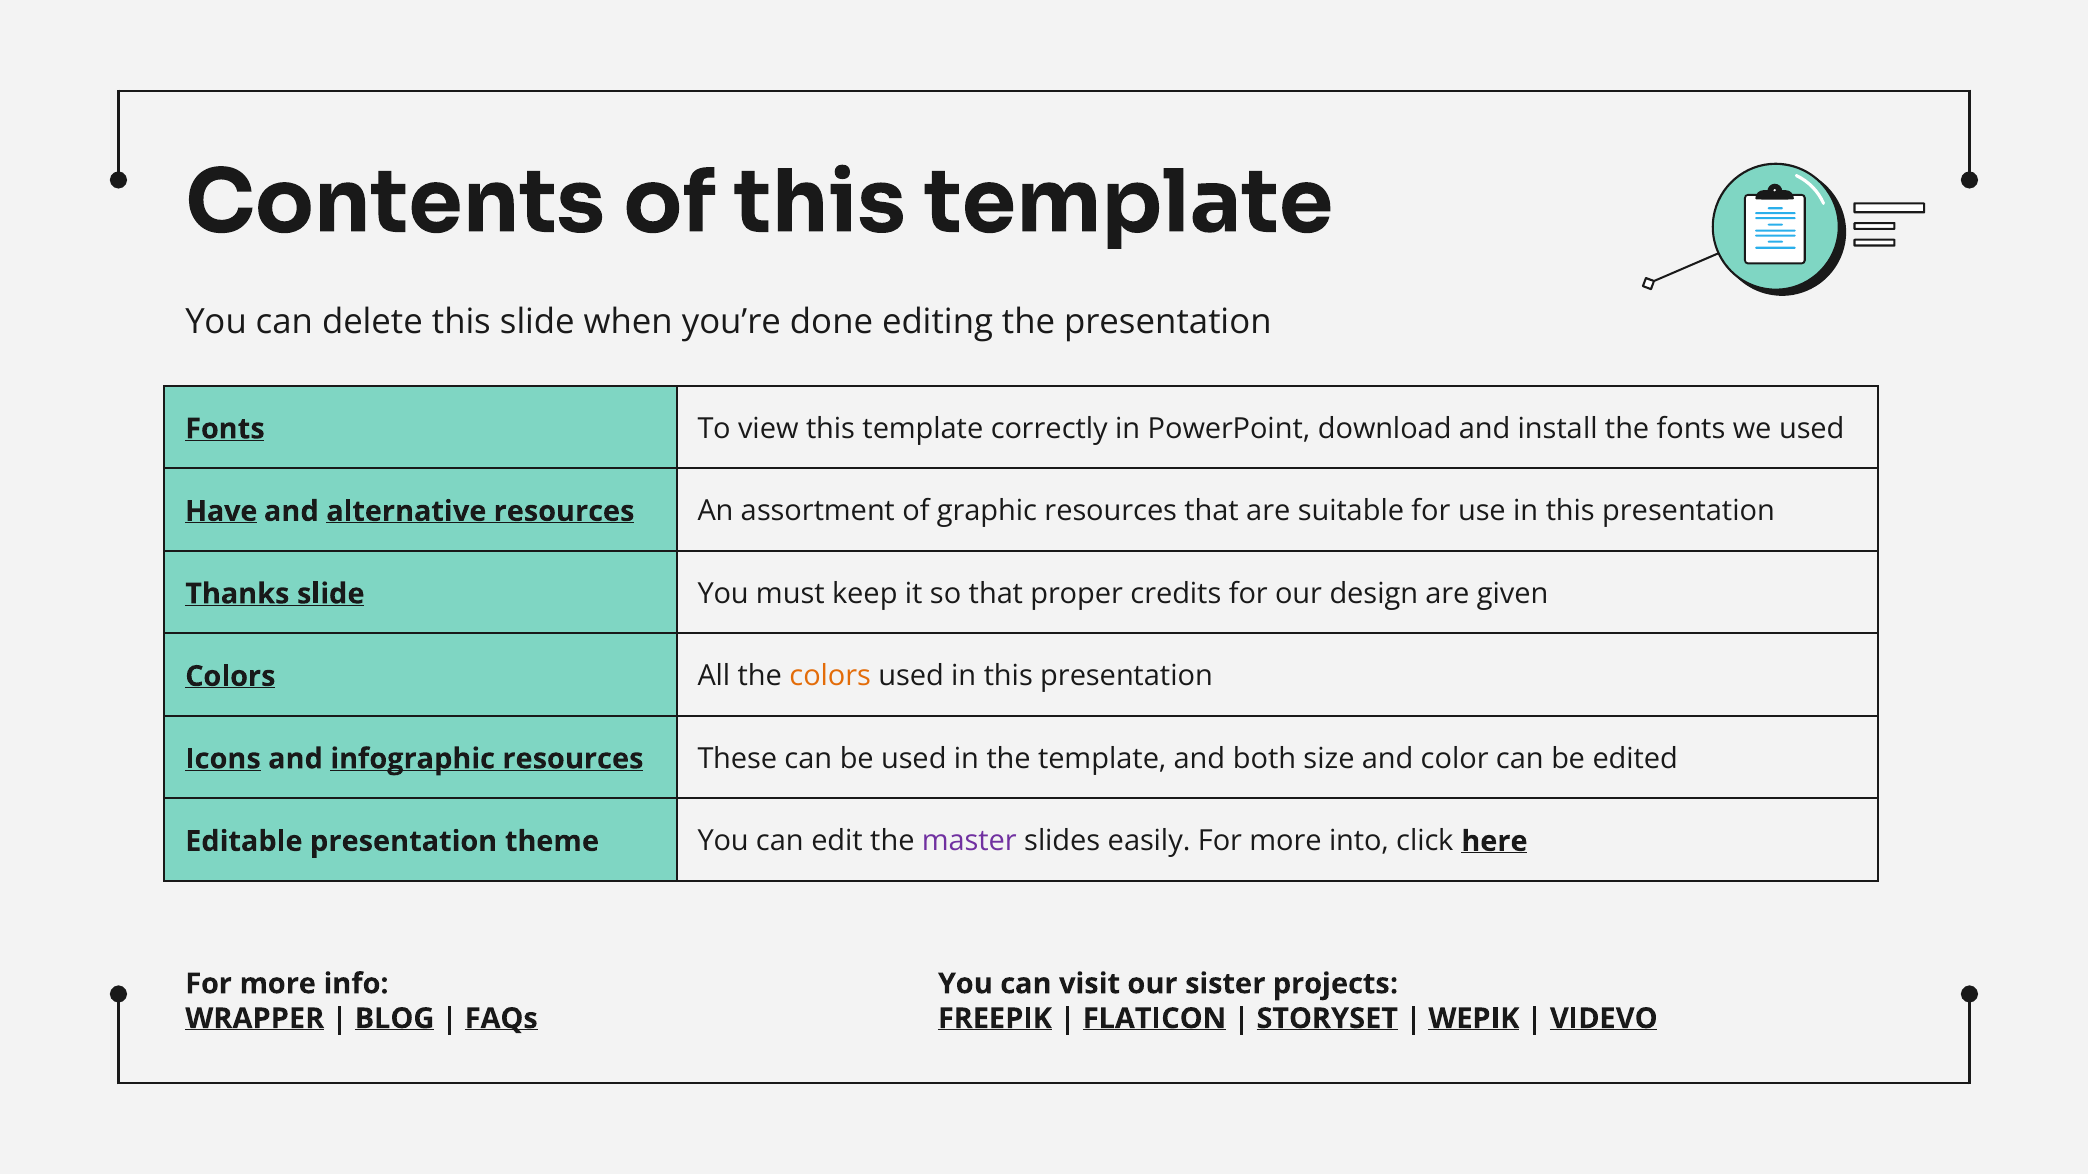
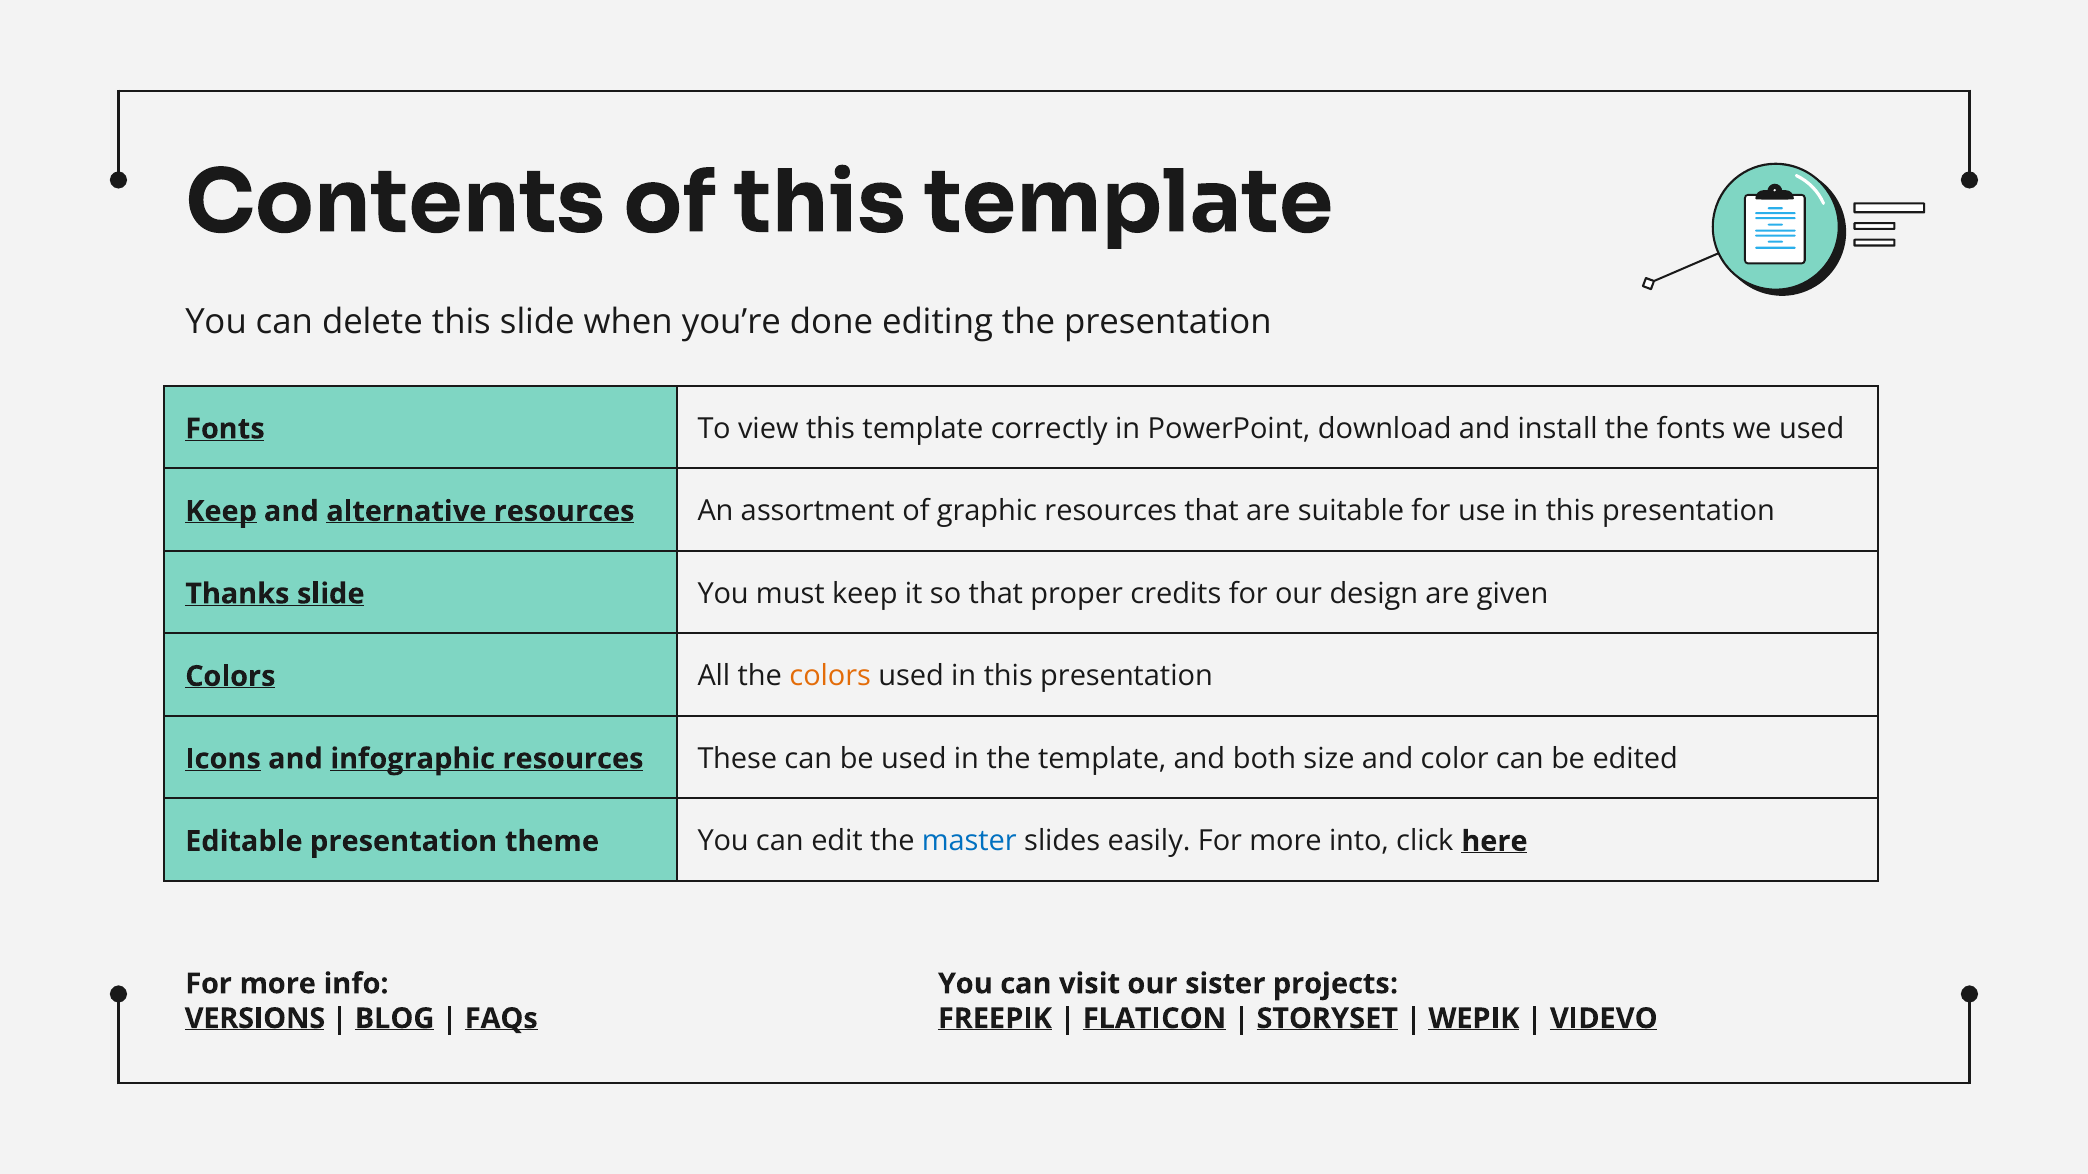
Have at (221, 512): Have -> Keep
master colour: purple -> blue
WRAPPER: WRAPPER -> VERSIONS
